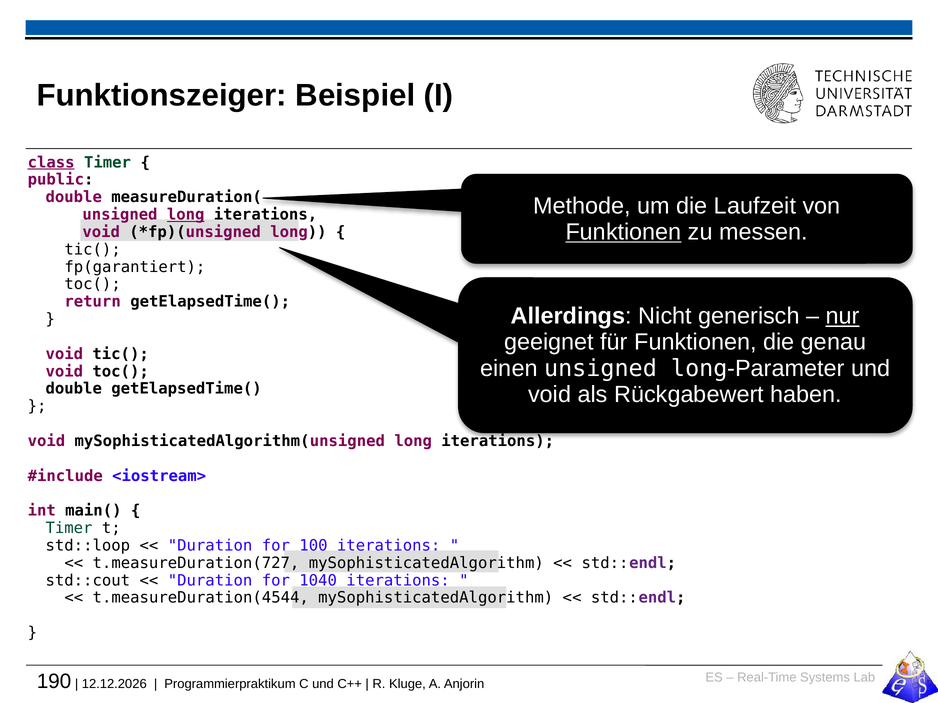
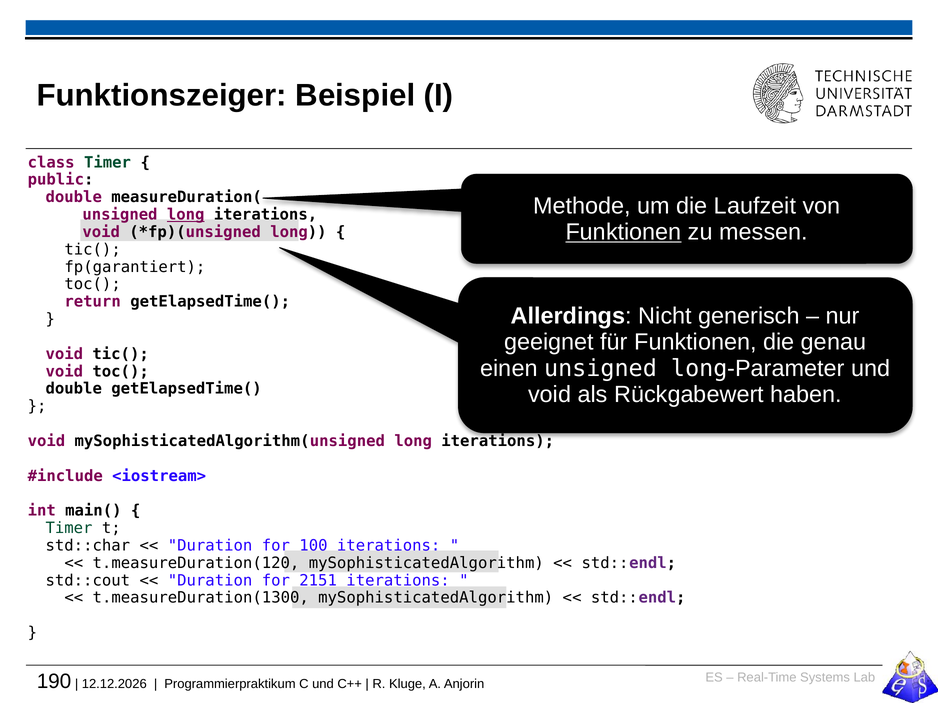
class underline: present -> none
nur underline: present -> none
std::loop: std::loop -> std::char
t.measureDuration(727: t.measureDuration(727 -> t.measureDuration(120
1040: 1040 -> 2151
t.measureDuration(4544: t.measureDuration(4544 -> t.measureDuration(1300
